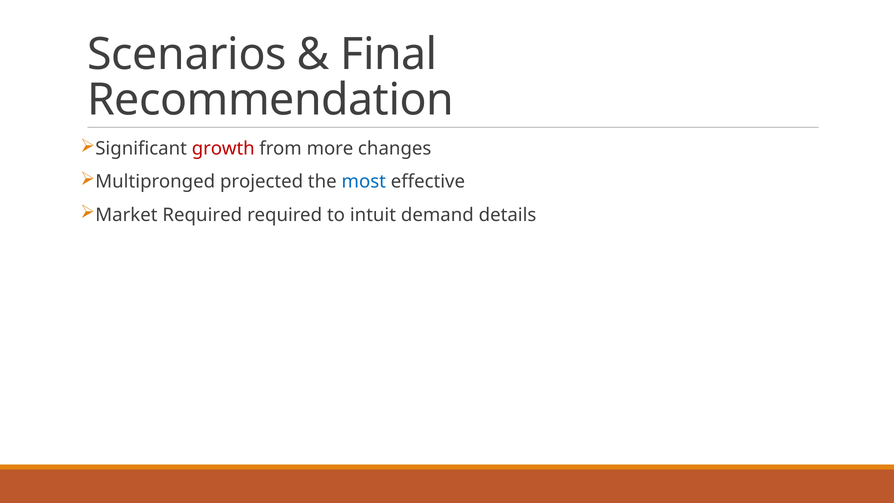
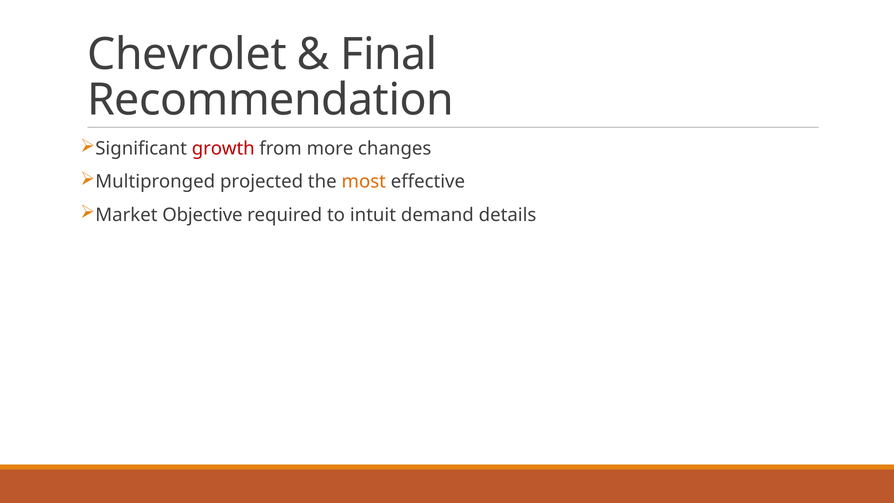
Scenarios: Scenarios -> Chevrolet
most colour: blue -> orange
Market Required: Required -> Objective
